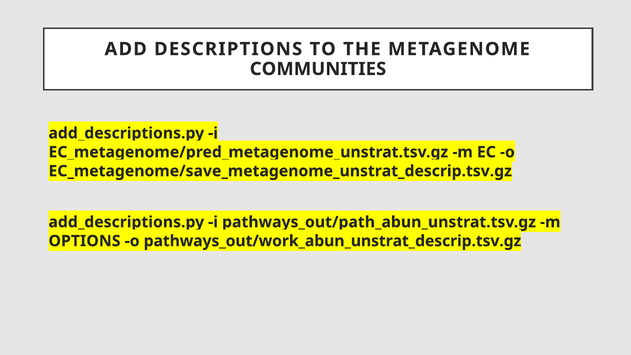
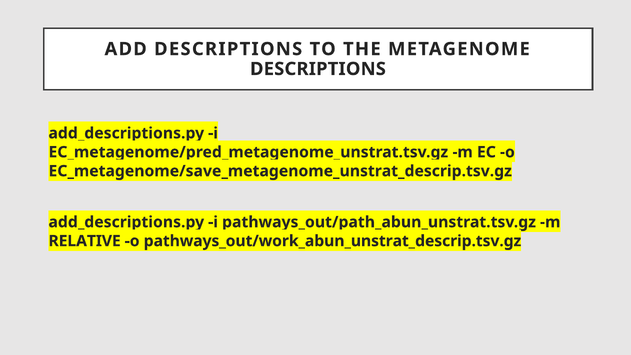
COMMUNITIES at (318, 69): COMMUNITIES -> DESCRIPTIONS
OPTIONS: OPTIONS -> RELATIVE
